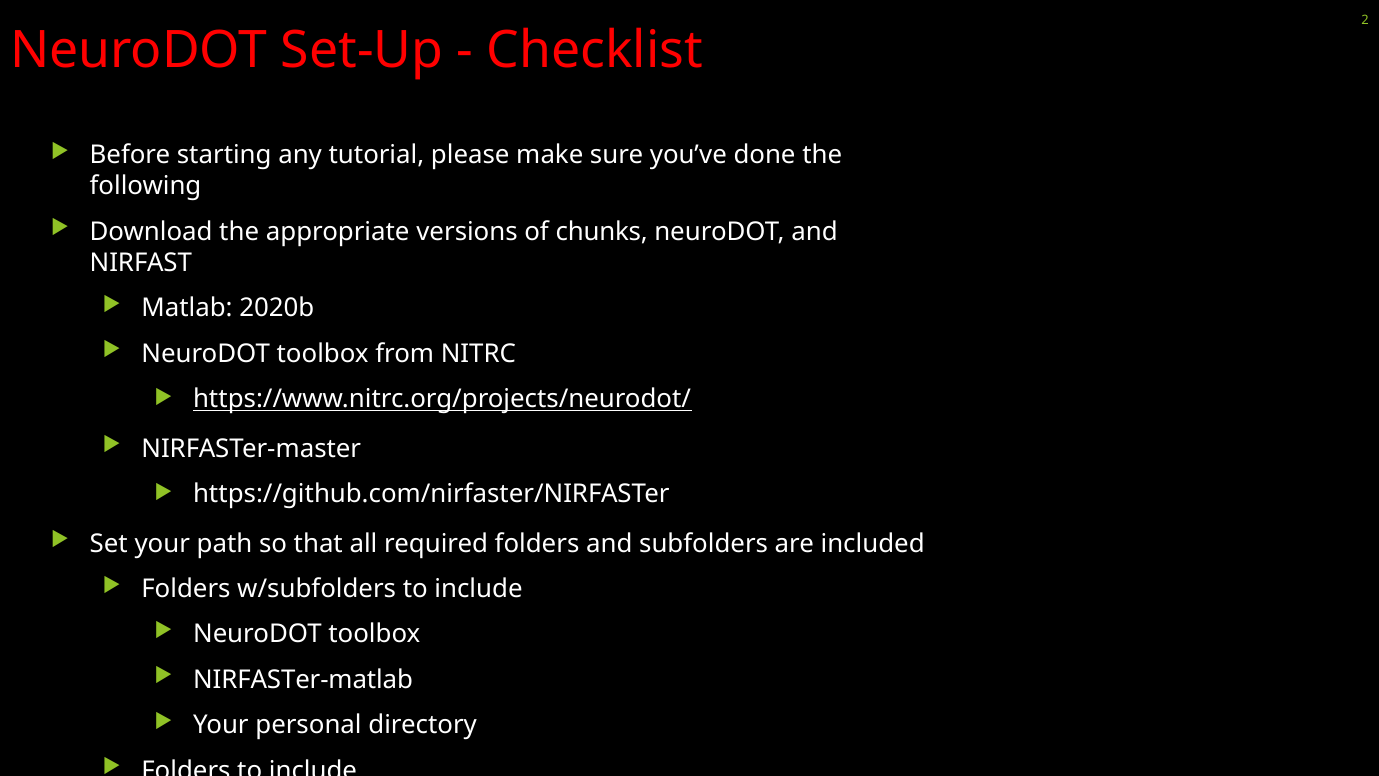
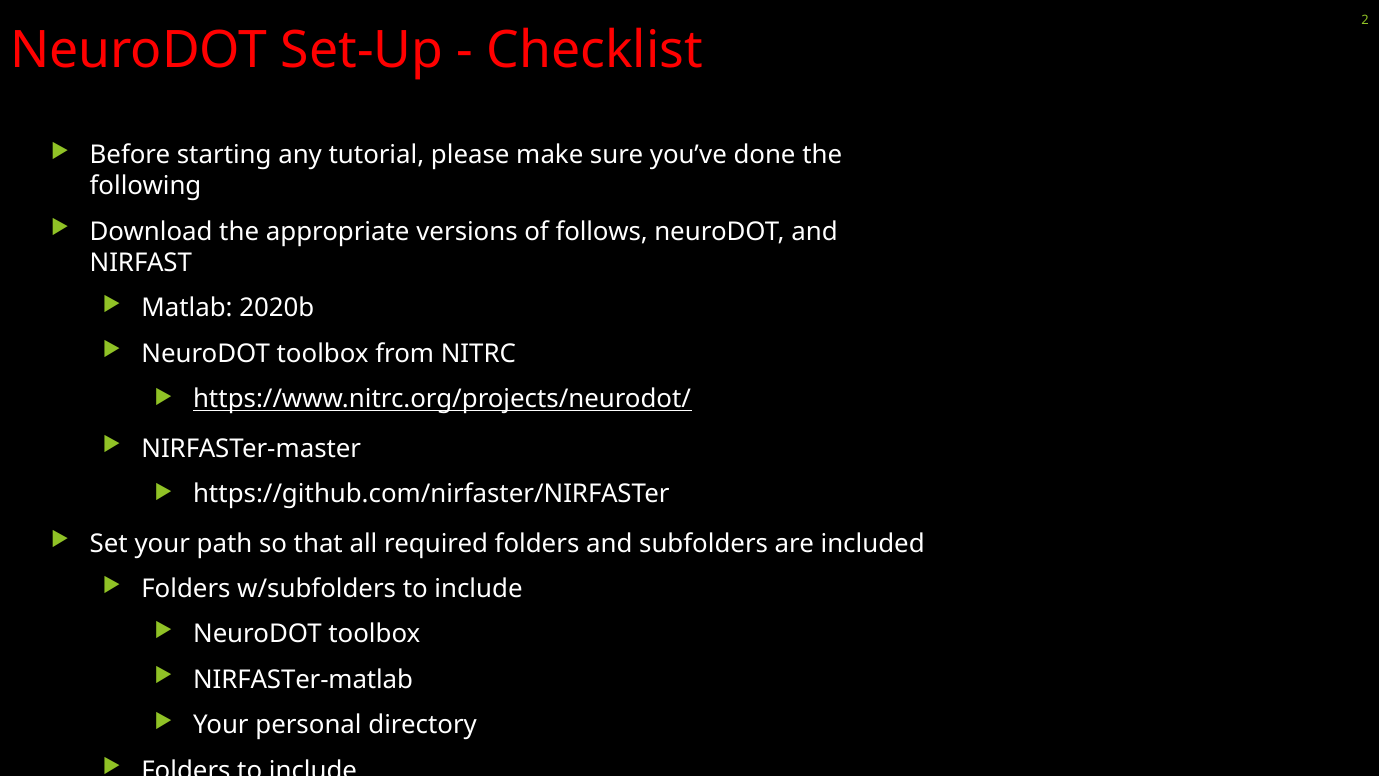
chunks: chunks -> follows
